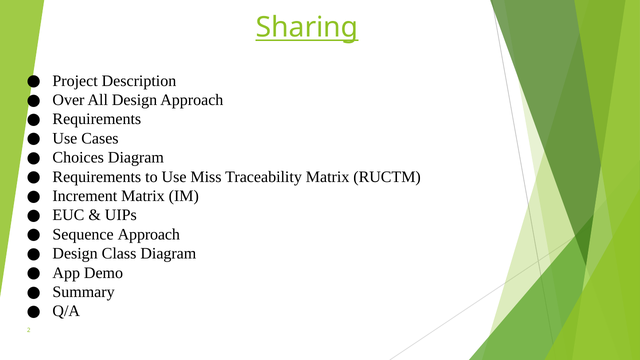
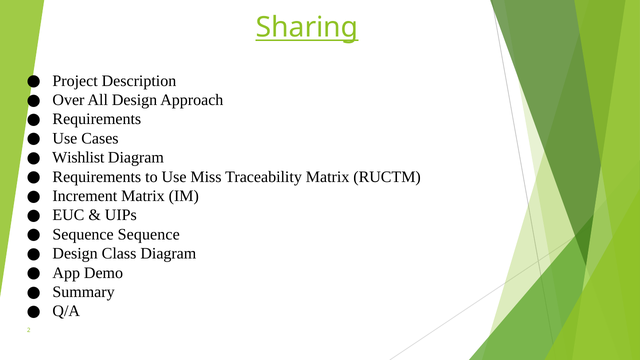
Choices: Choices -> Wishlist
Sequence Approach: Approach -> Sequence
